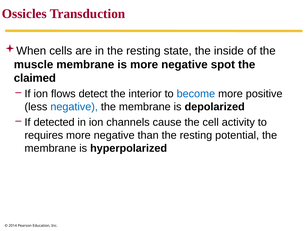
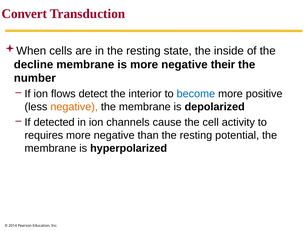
Ossicles: Ossicles -> Convert
muscle: muscle -> decline
spot: spot -> their
claimed: claimed -> number
negative at (74, 107) colour: blue -> orange
